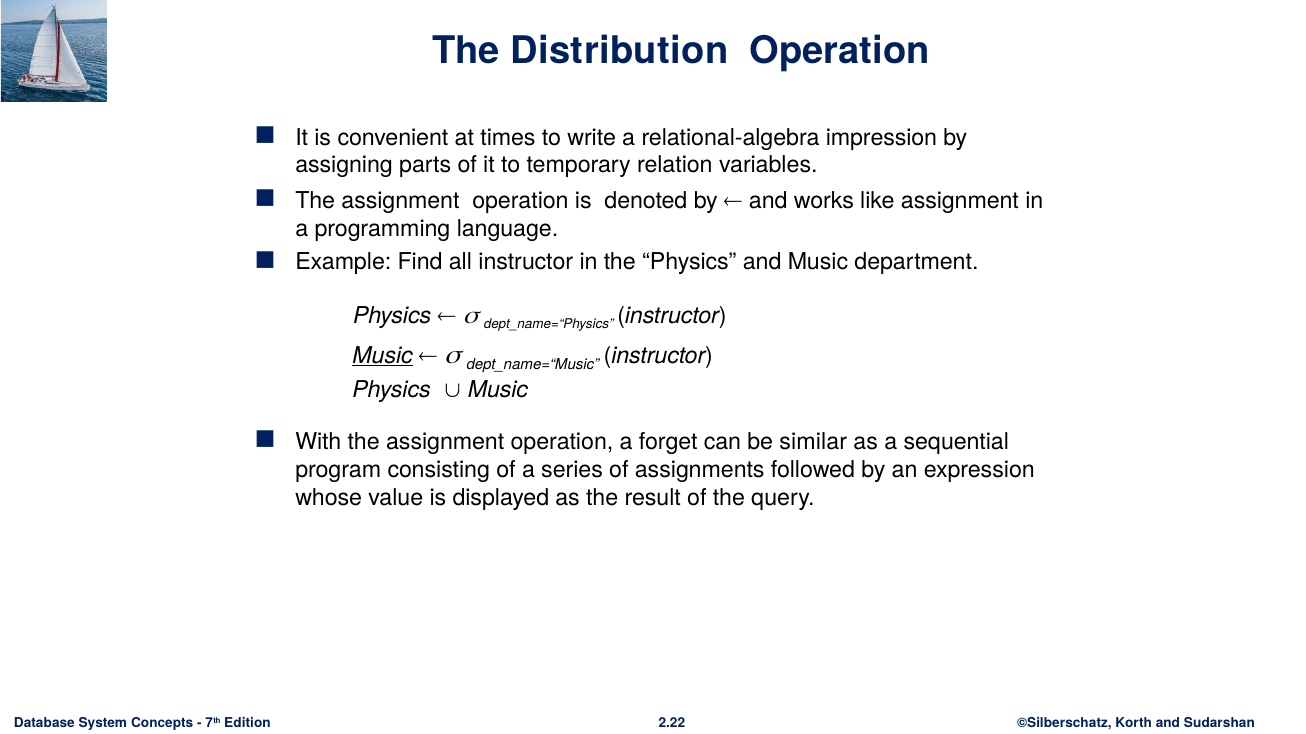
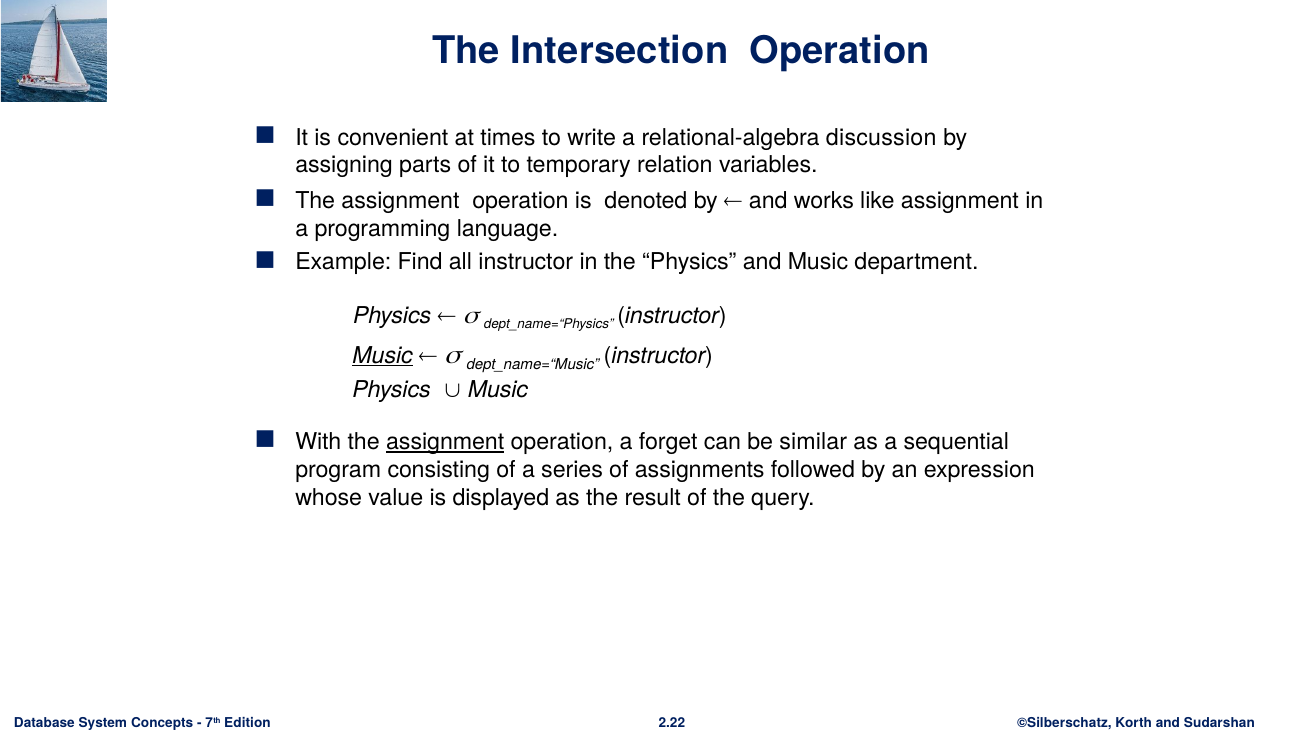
Distribution: Distribution -> Intersection
impression: impression -> discussion
assignment at (445, 442) underline: none -> present
